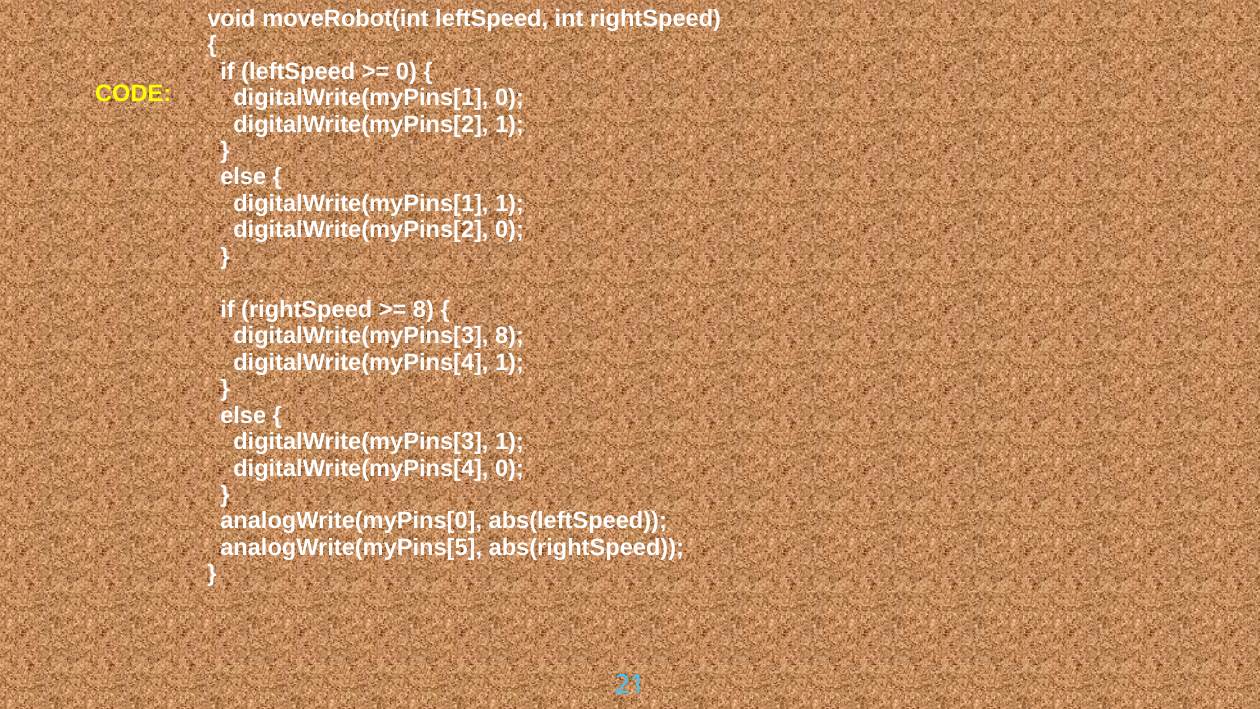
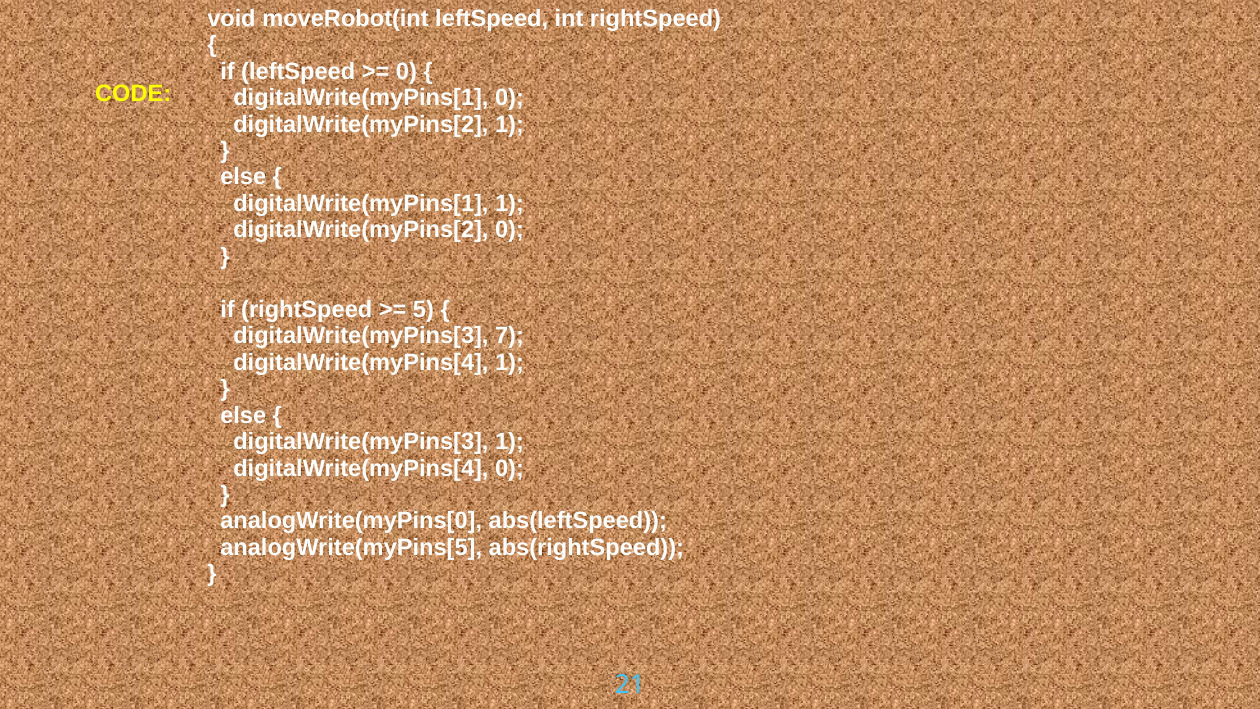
8 at (423, 309): 8 -> 5
digitalWrite(myPins[3 8: 8 -> 7
